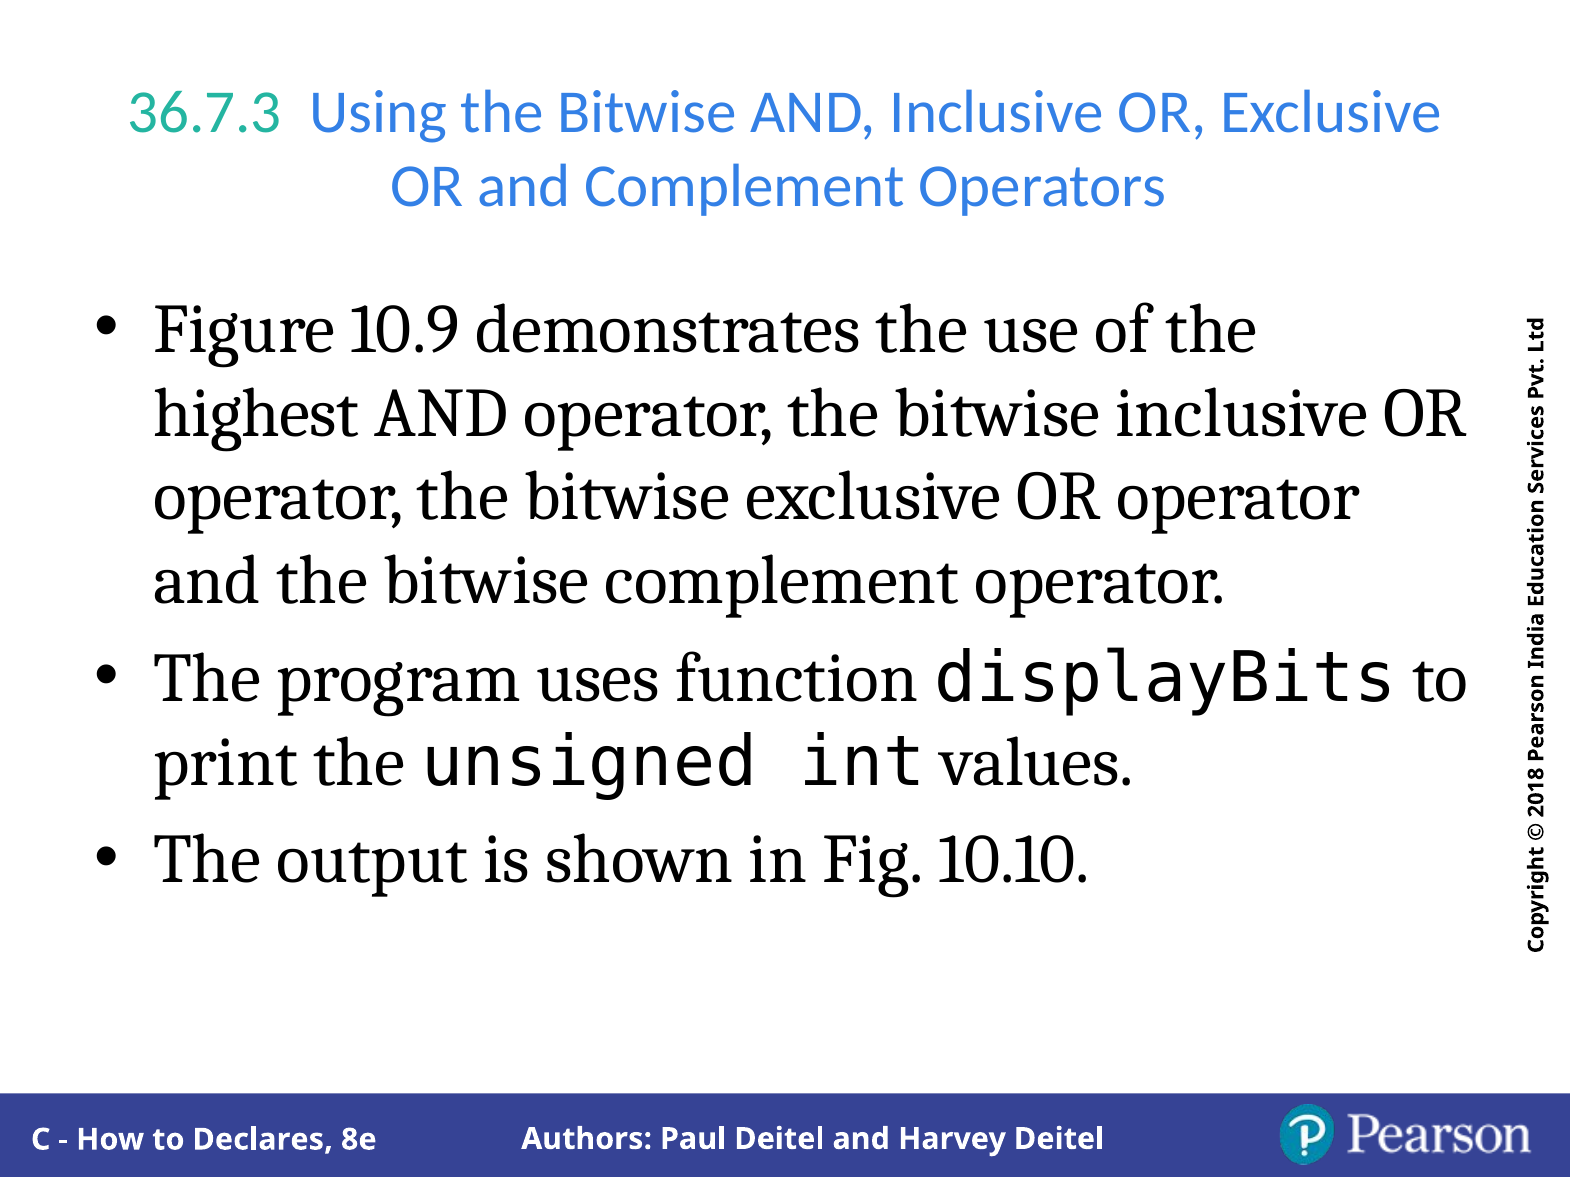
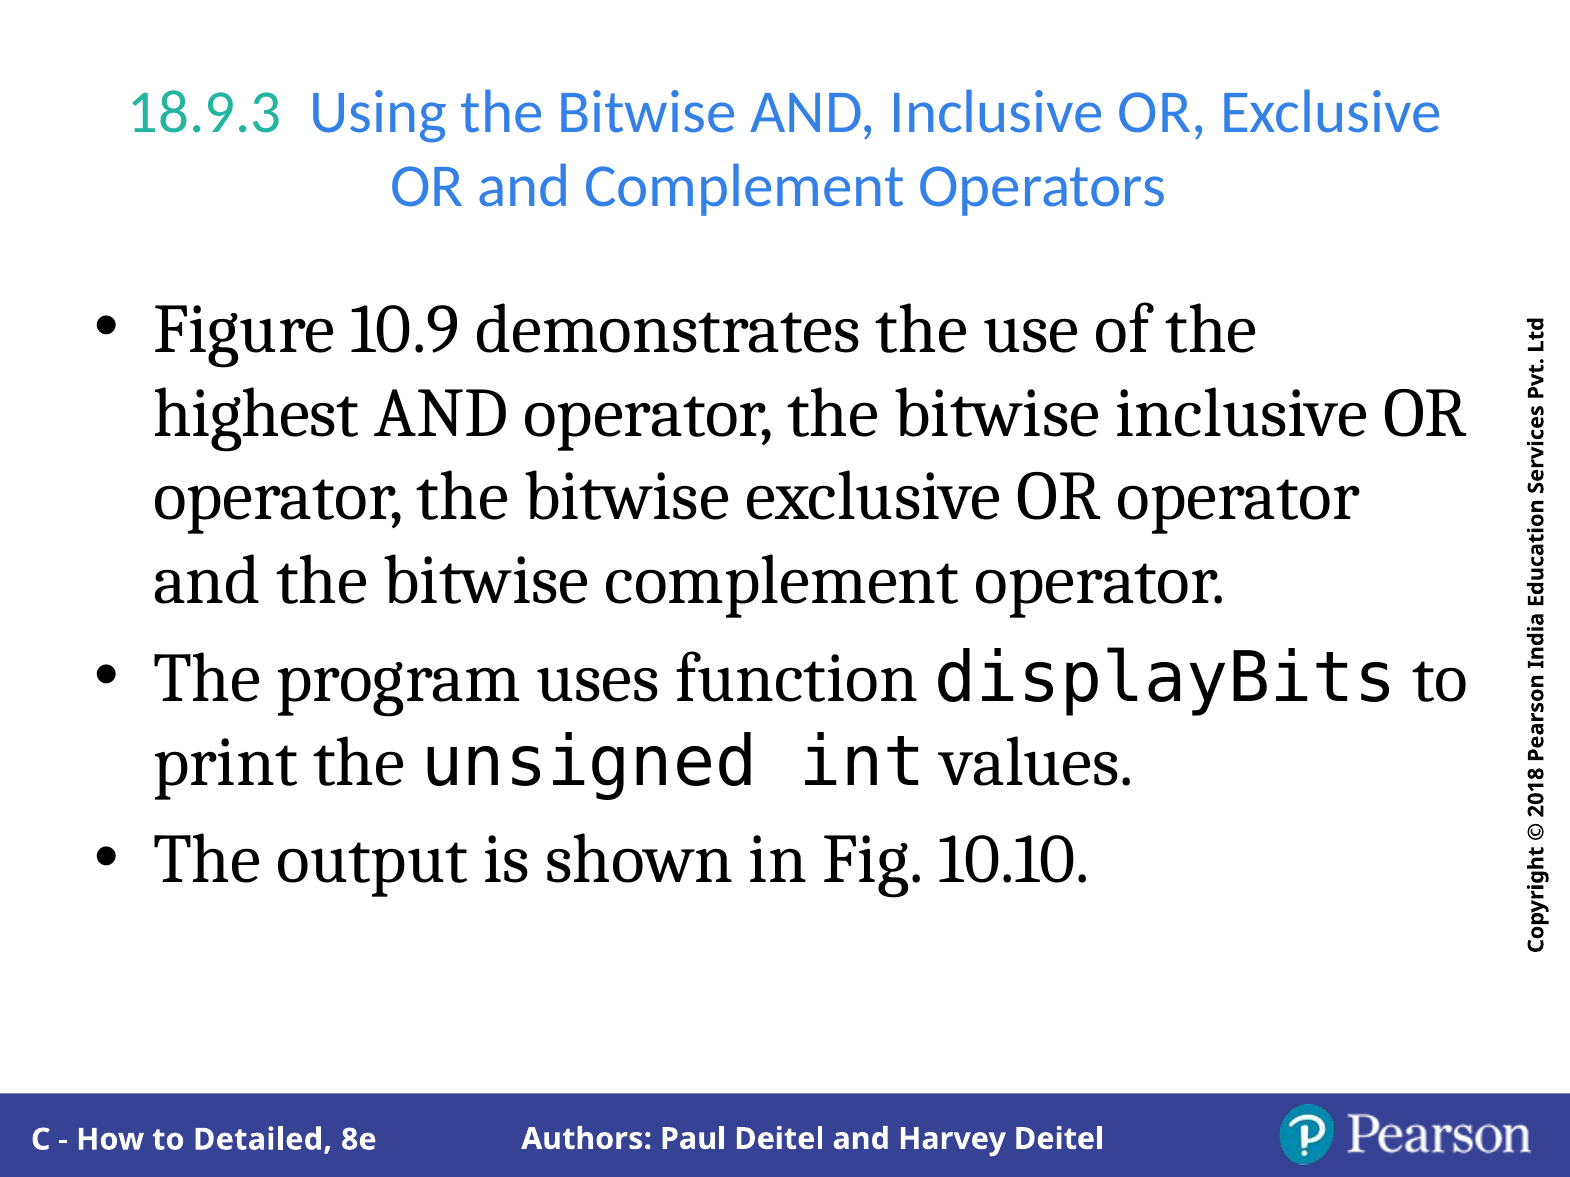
36.7.3: 36.7.3 -> 18.9.3
Declares: Declares -> Detailed
